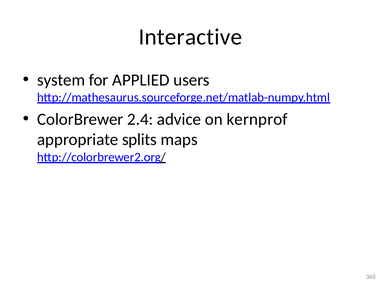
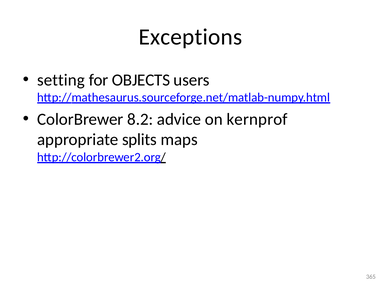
Interactive: Interactive -> Exceptions
system: system -> setting
APPLIED: APPLIED -> OBJECTS
2.4: 2.4 -> 8.2
